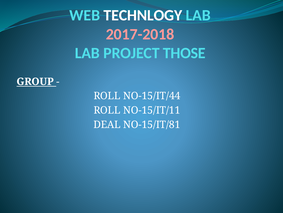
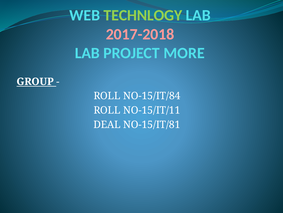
TECHNLOGY colour: white -> light green
THOSE: THOSE -> MORE
NO-15/IT/44: NO-15/IT/44 -> NO-15/IT/84
